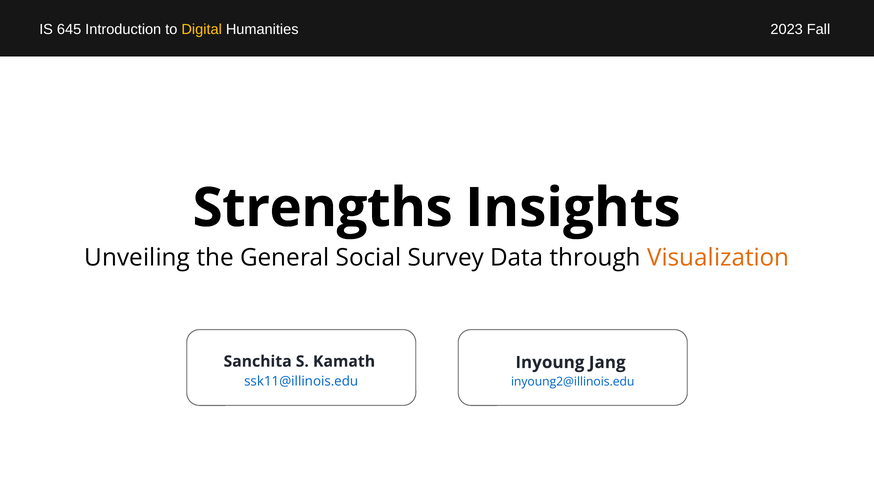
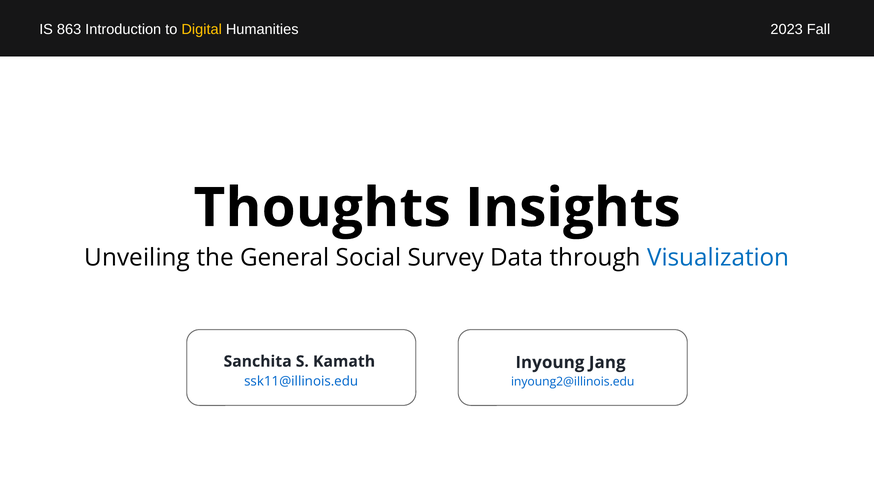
645: 645 -> 863
Strengths: Strengths -> Thoughts
Visualization colour: orange -> blue
